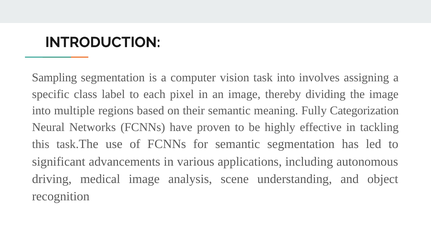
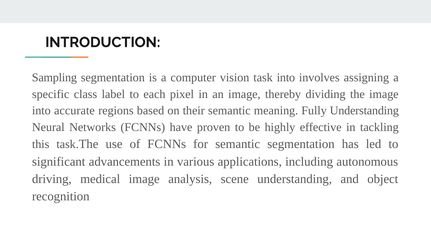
multiple: multiple -> accurate
Fully Categorization: Categorization -> Understanding
